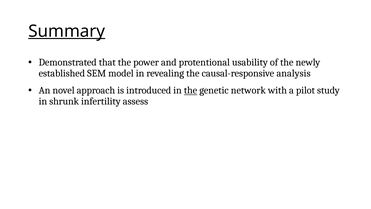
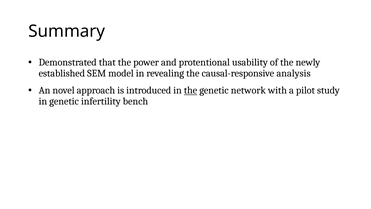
Summary underline: present -> none
in shrunk: shrunk -> genetic
assess: assess -> bench
